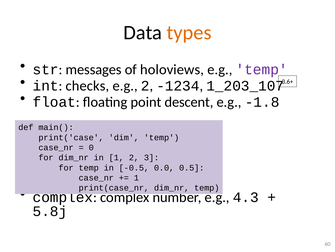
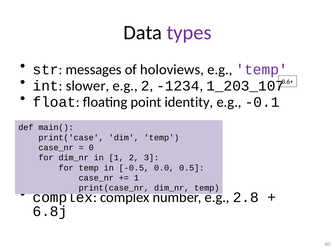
types colour: orange -> purple
checks: checks -> slower
descent: descent -> identity
-1.8: -1.8 -> -0.1
4.3: 4.3 -> 2.8
5.8j: 5.8j -> 6.8j
